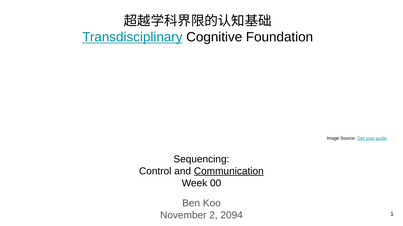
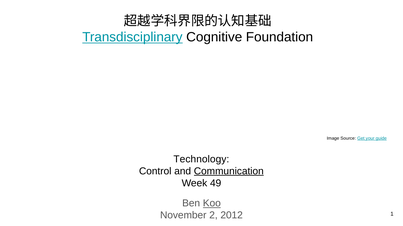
Sequencing: Sequencing -> Technology
00: 00 -> 49
Koo underline: none -> present
2094: 2094 -> 2012
